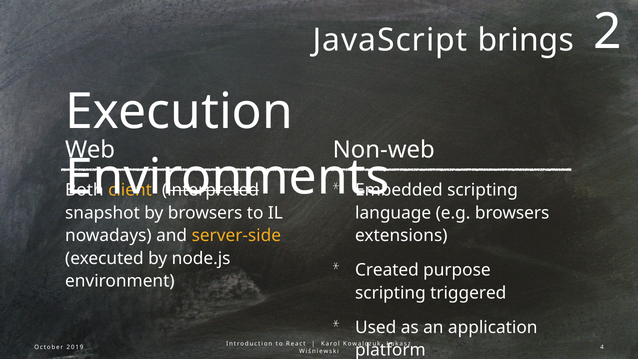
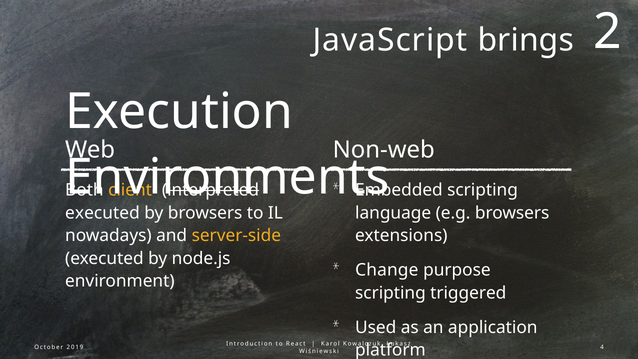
snapshot at (102, 213): snapshot -> executed
Created: Created -> Change
